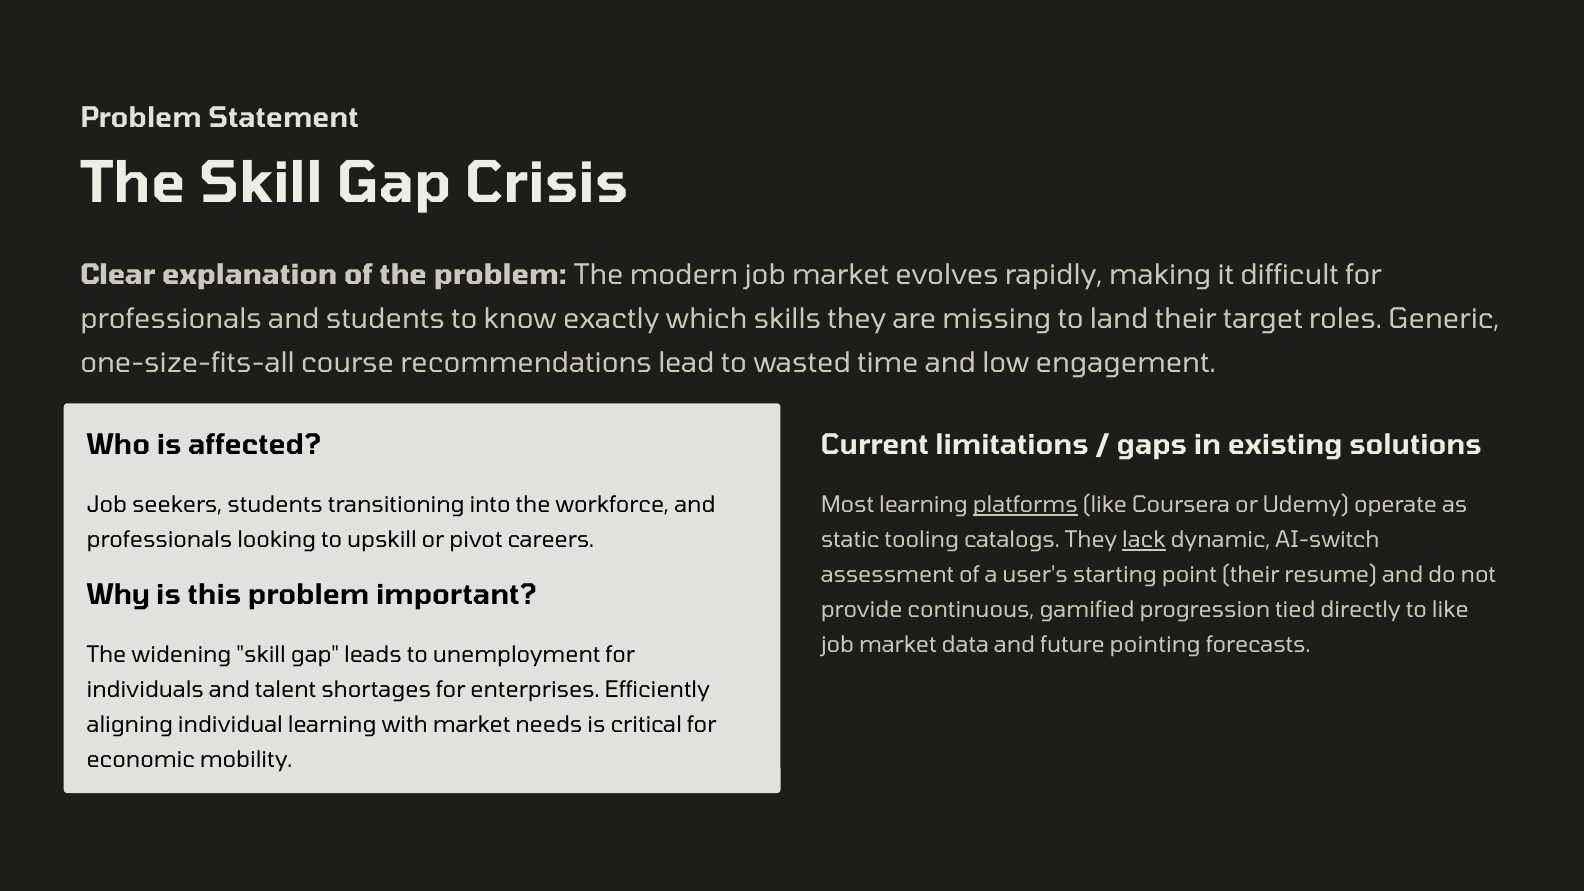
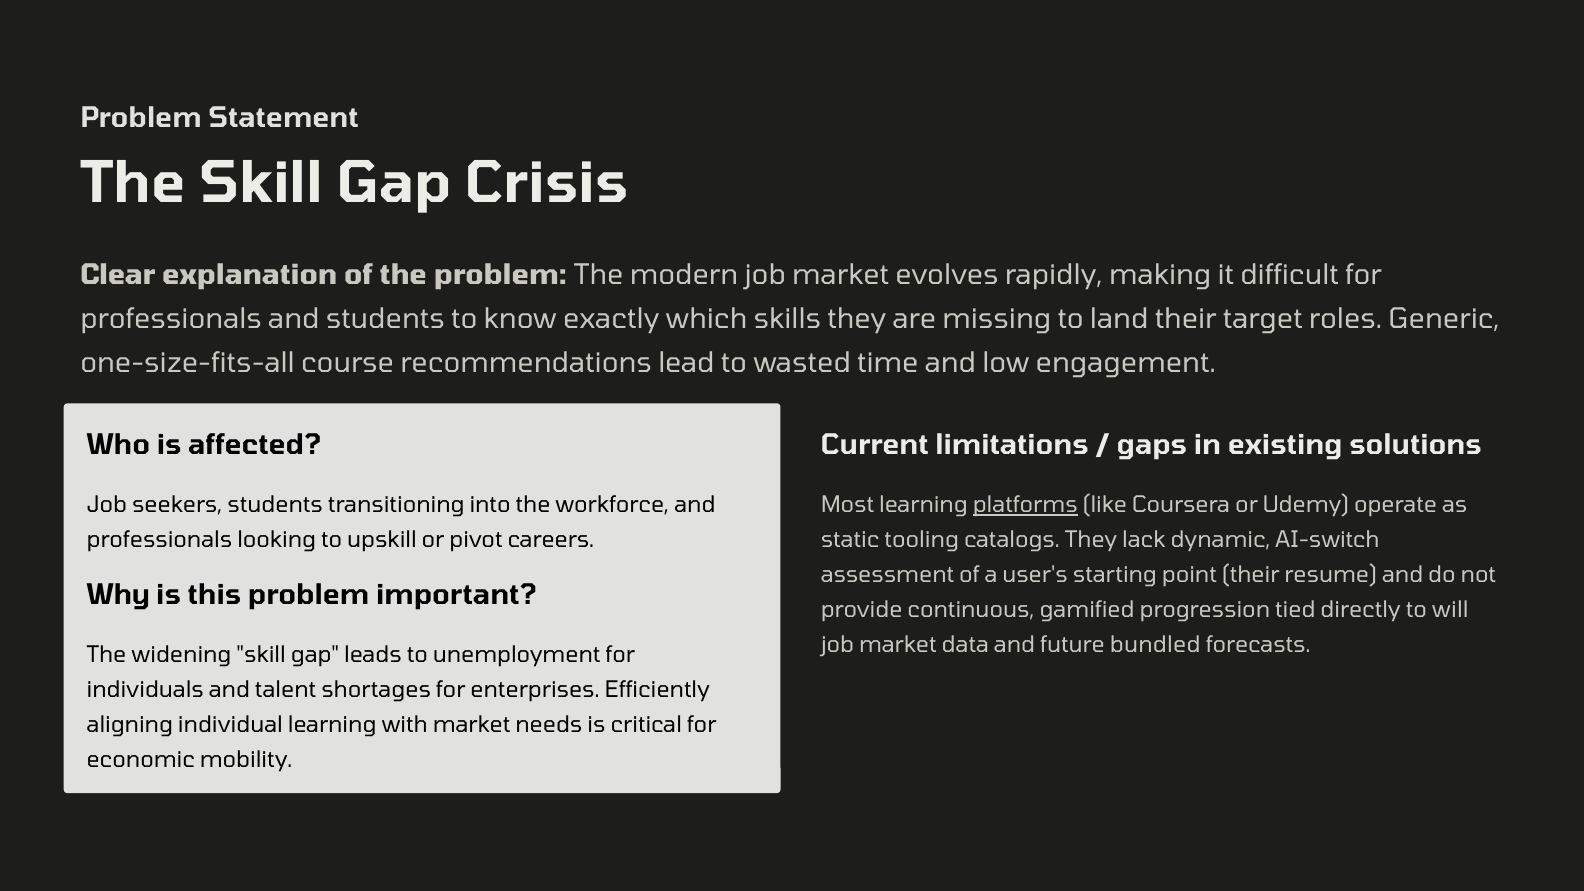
lack underline: present -> none
to like: like -> will
pointing: pointing -> bundled
